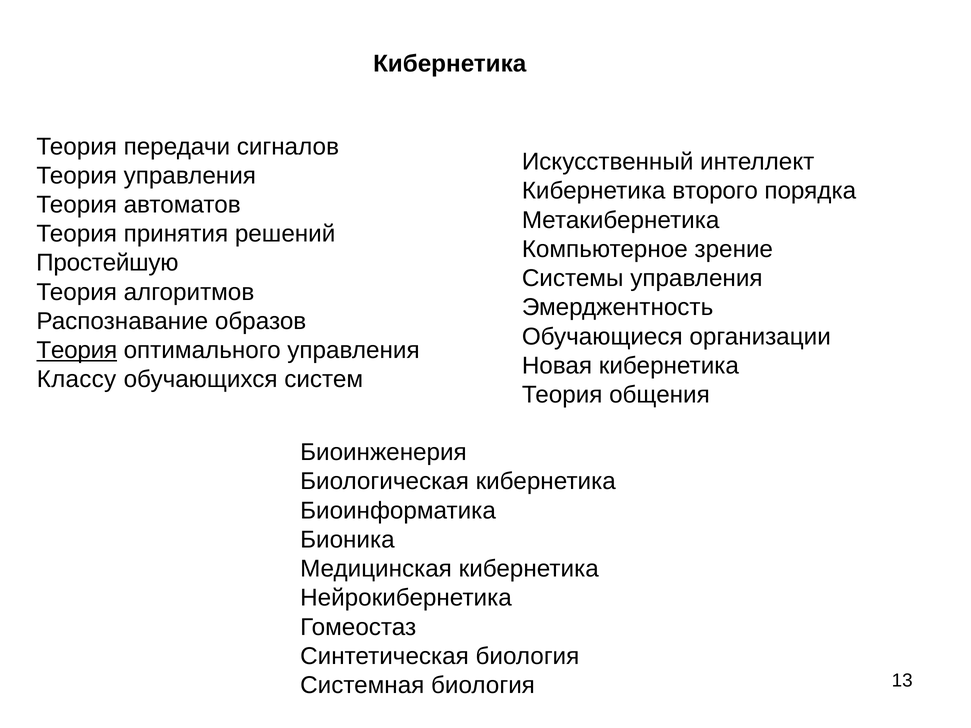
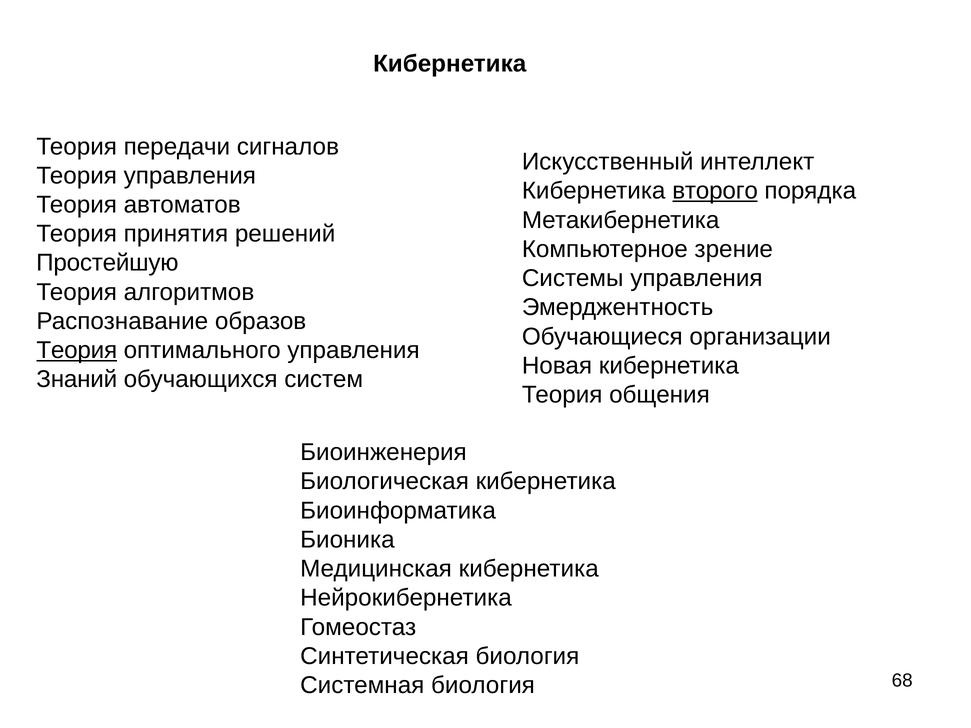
второго underline: none -> present
Классу: Классу -> Знаний
13: 13 -> 68
